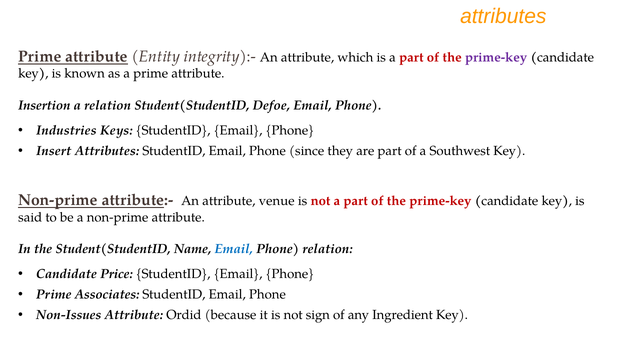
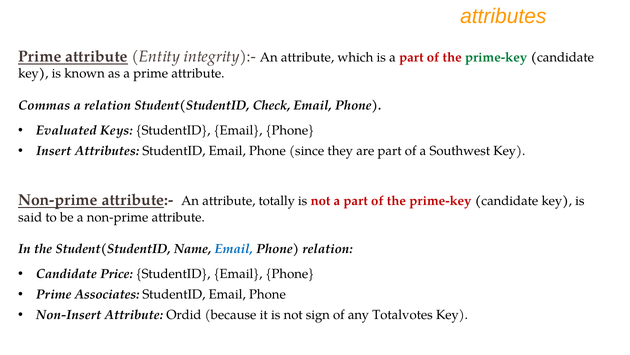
prime-key at (496, 57) colour: purple -> green
Insertion: Insertion -> Commas
Defoe: Defoe -> Check
Industries: Industries -> Evaluated
venue: venue -> totally
Non-Issues: Non-Issues -> Non-Insert
Ingredient: Ingredient -> Totalvotes
